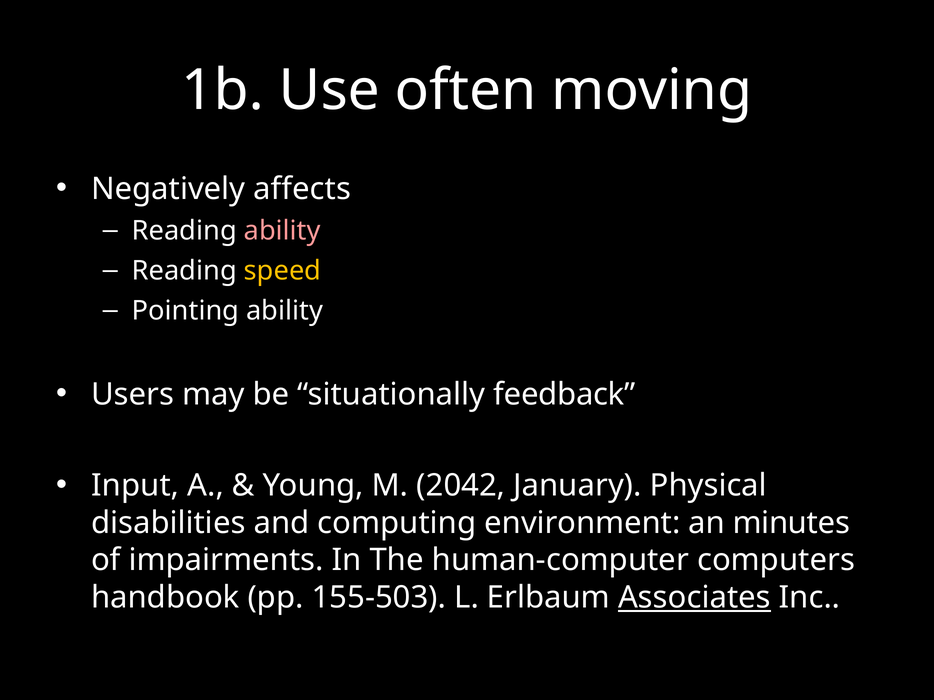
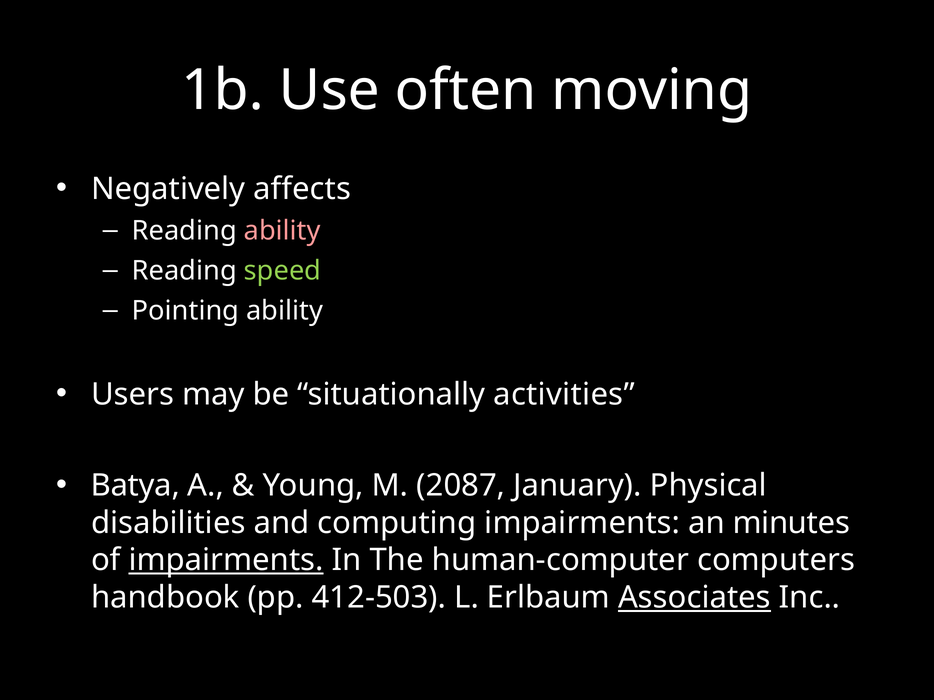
speed colour: yellow -> light green
feedback: feedback -> activities
Input: Input -> Batya
2042: 2042 -> 2087
computing environment: environment -> impairments
impairments at (226, 561) underline: none -> present
155-503: 155-503 -> 412-503
